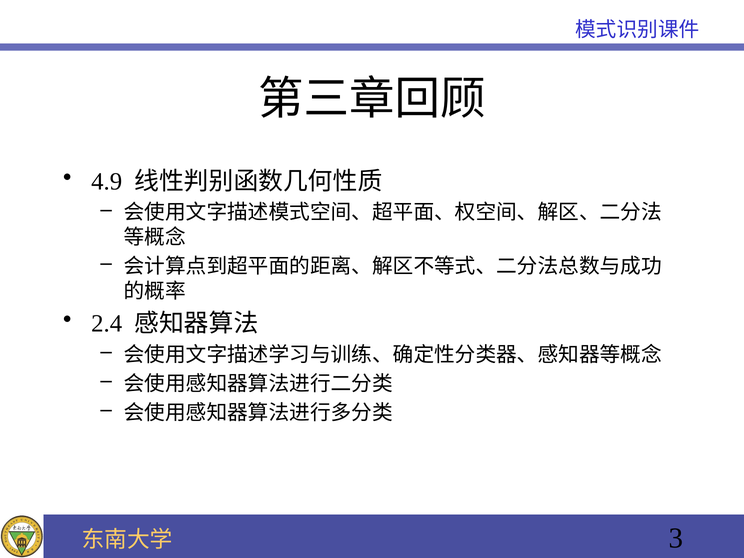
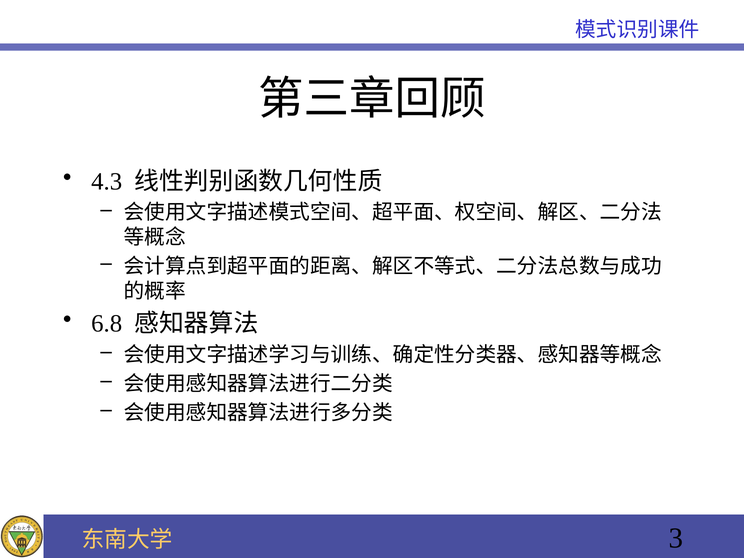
4.9: 4.9 -> 4.3
2.4: 2.4 -> 6.8
